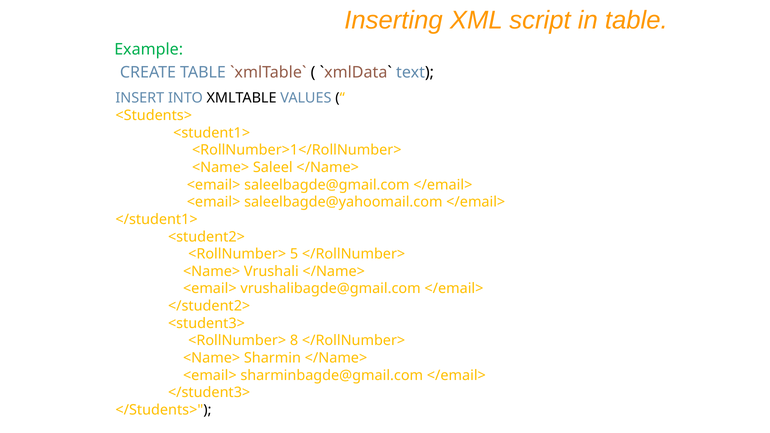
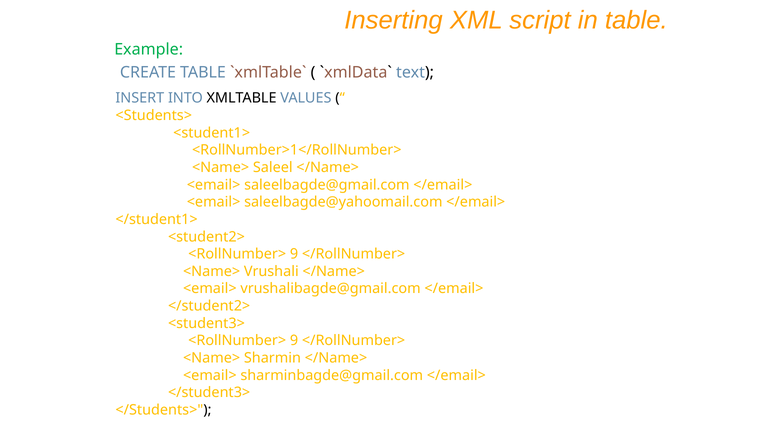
5 at (294, 254): 5 -> 9
8 at (294, 341): 8 -> 9
